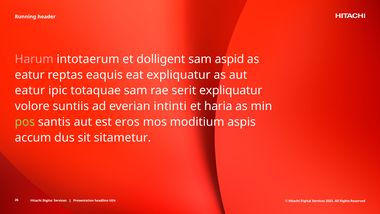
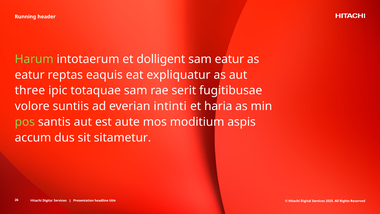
Harum colour: pink -> light green
sam aspid: aspid -> eatur
eatur at (30, 90): eatur -> three
serit expliquatur: expliquatur -> fugitibusae
eros: eros -> aute
